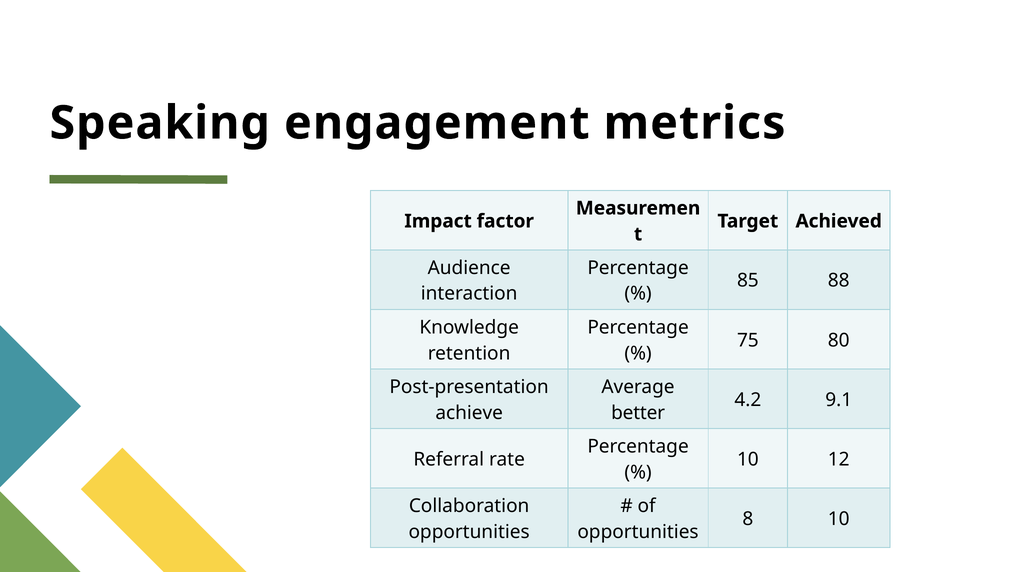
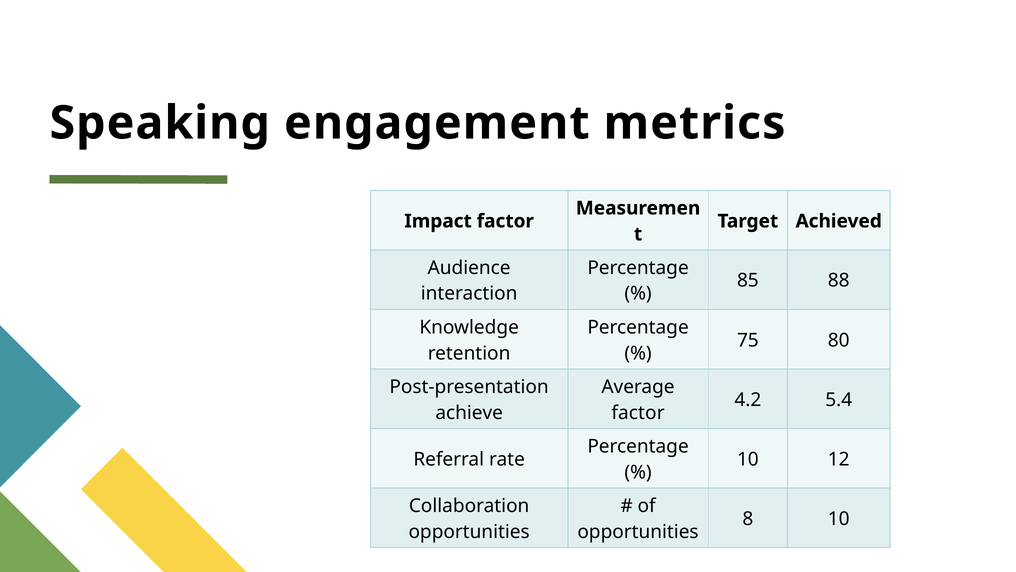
9.1: 9.1 -> 5.4
better at (638, 412): better -> factor
